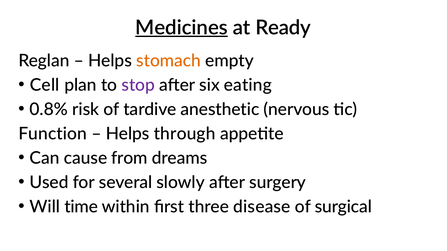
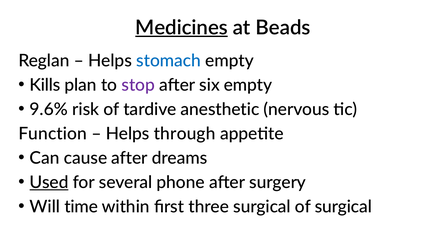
Ready: Ready -> Beads
stomach colour: orange -> blue
Cell: Cell -> Kills
six eating: eating -> empty
0.8%: 0.8% -> 9.6%
cause from: from -> after
Used underline: none -> present
slowly: slowly -> phone
three disease: disease -> surgical
